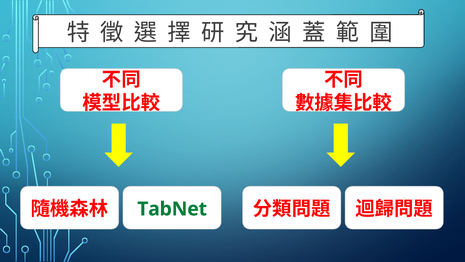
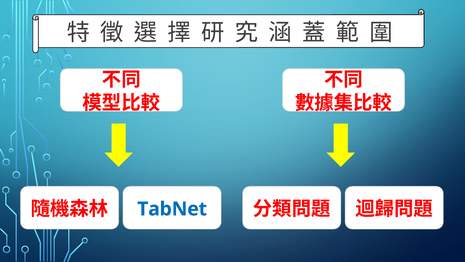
TabNet colour: green -> blue
